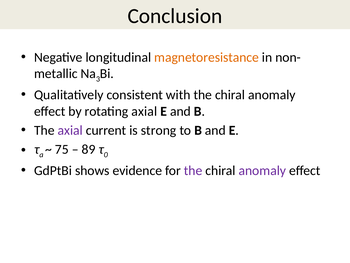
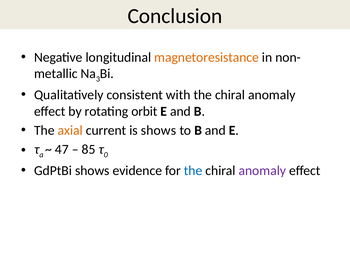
rotating axial: axial -> orbit
axial at (70, 130) colour: purple -> orange
is strong: strong -> shows
75: 75 -> 47
89: 89 -> 85
the at (193, 170) colour: purple -> blue
